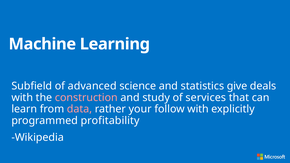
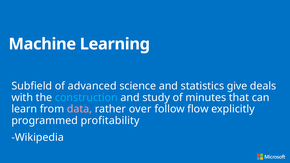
construction colour: pink -> light blue
services: services -> minutes
your: your -> over
follow with: with -> flow
